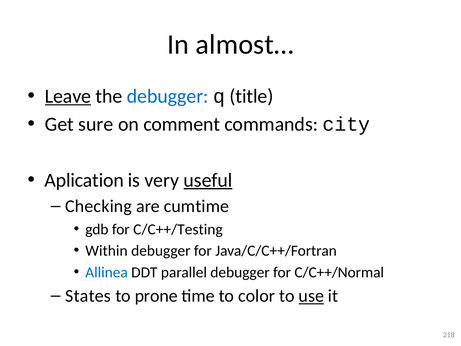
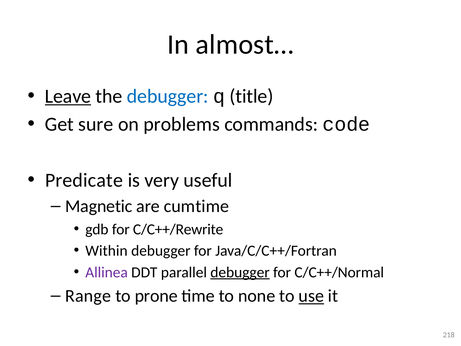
comment: comment -> problems
city: city -> code
Aplication: Aplication -> Predicate
useful underline: present -> none
Checking: Checking -> Magnetic
C/C++/Testing: C/C++/Testing -> C/C++/Rewrite
Allinea colour: blue -> purple
debugger at (240, 272) underline: none -> present
States: States -> Range
color: color -> none
